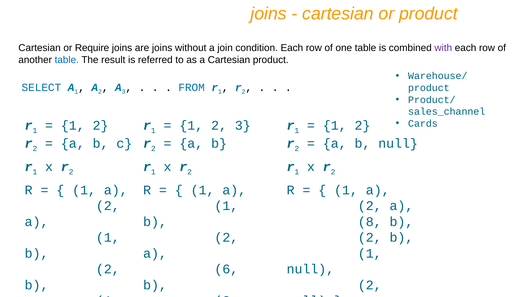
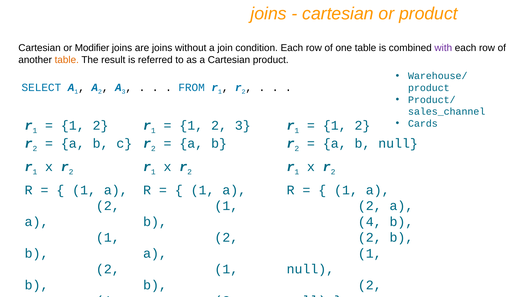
Require: Require -> Modifier
table at (67, 60) colour: blue -> orange
8 at (370, 222): 8 -> 4
6 at (226, 269): 6 -> 1
